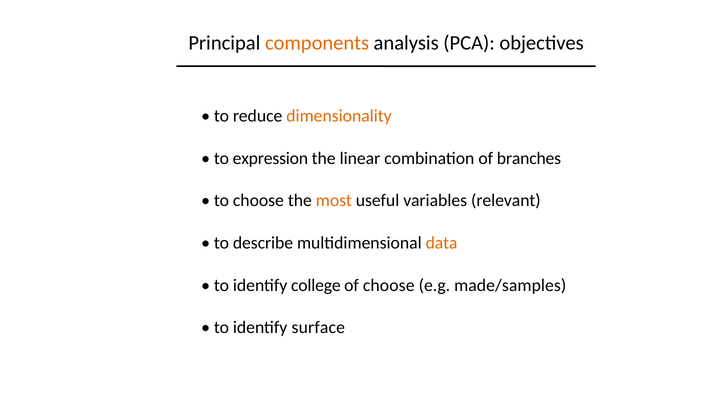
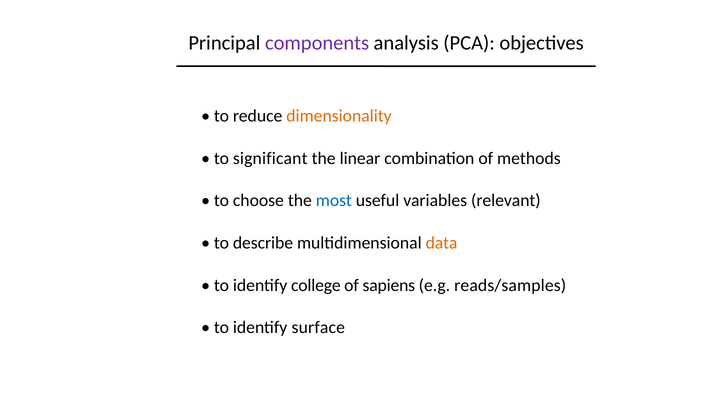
components colour: orange -> purple
expression: expression -> significant
branches: branches -> methods
most colour: orange -> blue
of choose: choose -> sapiens
made/samples: made/samples -> reads/samples
